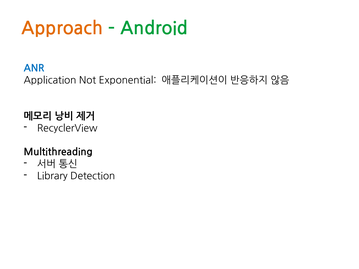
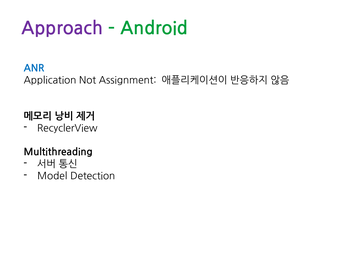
Approach colour: orange -> purple
Exponential: Exponential -> Assignment
Library: Library -> Model
